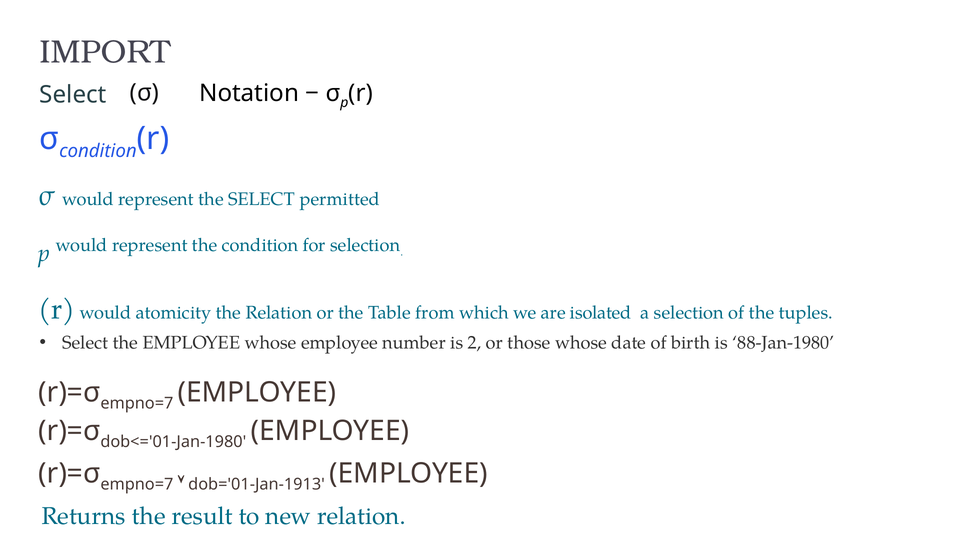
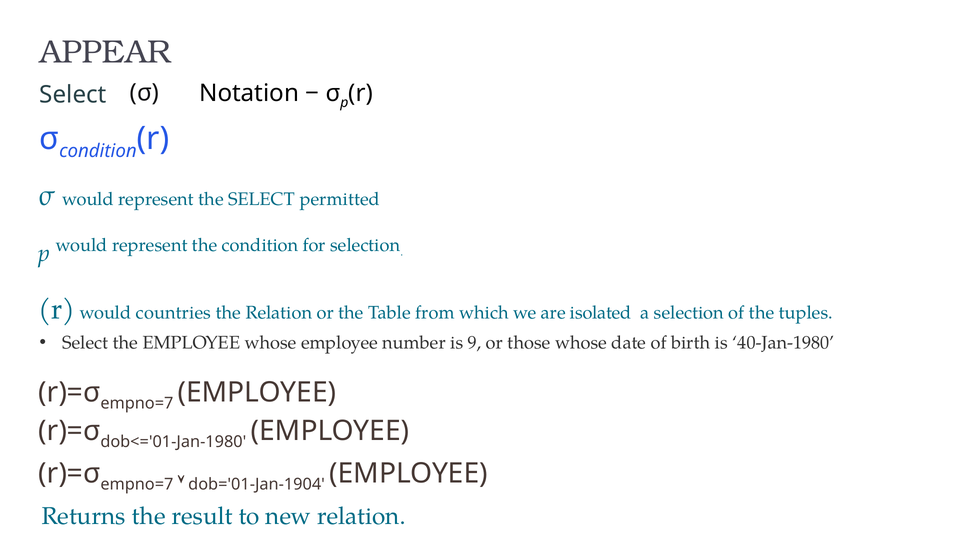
IMPORT: IMPORT -> APPEAR
atomicity: atomicity -> countries
2: 2 -> 9
88-Jan-1980: 88-Jan-1980 -> 40-Jan-1980
dob='01-Jan-1913: dob='01-Jan-1913 -> dob='01-Jan-1904
